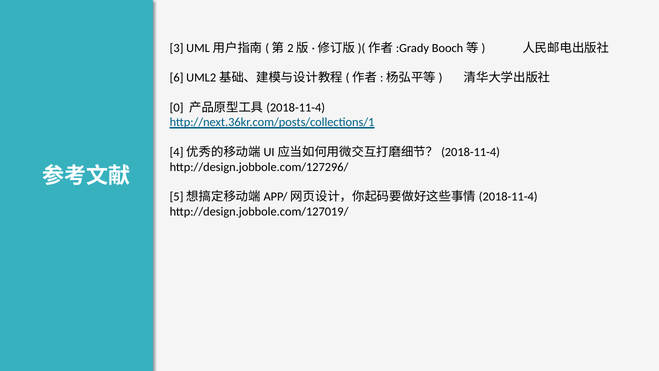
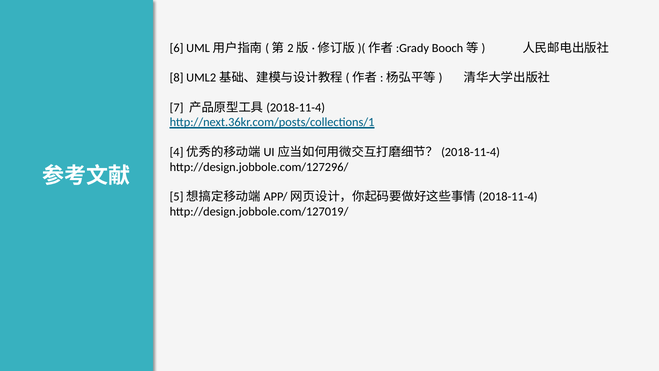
3: 3 -> 6
6: 6 -> 8
0: 0 -> 7
